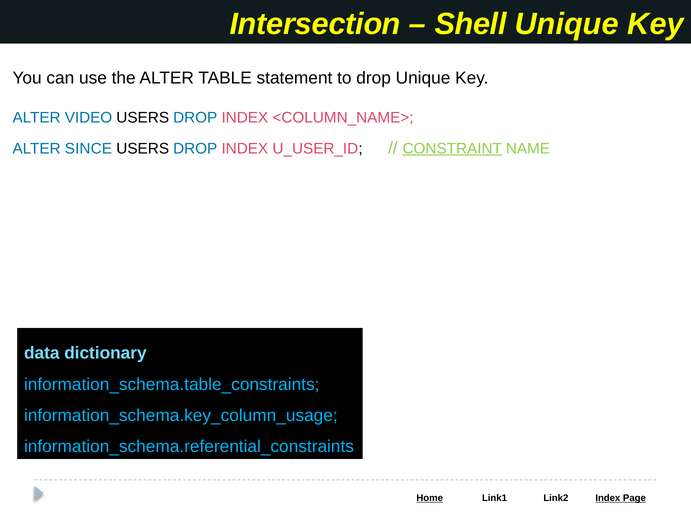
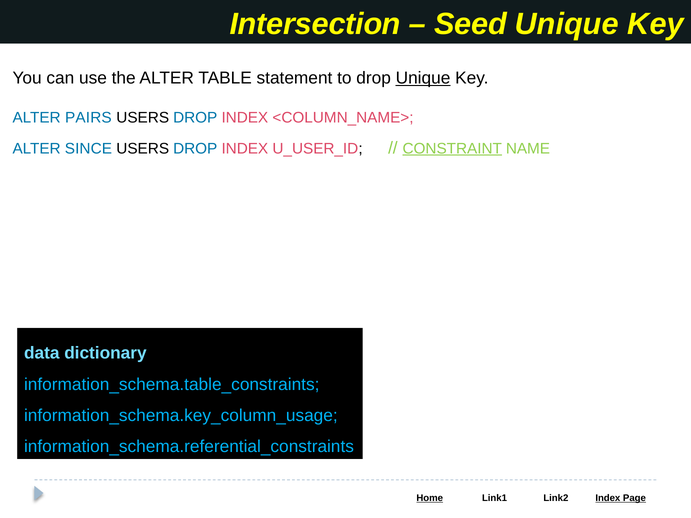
Shell: Shell -> Seed
Unique at (423, 78) underline: none -> present
VIDEO: VIDEO -> PAIRS
